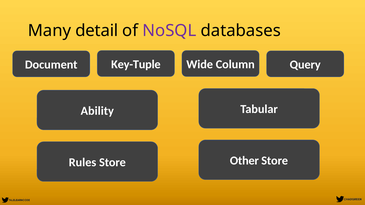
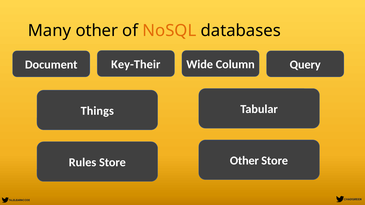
Many detail: detail -> other
NoSQL colour: purple -> orange
Key-Tuple: Key-Tuple -> Key-Their
Ability: Ability -> Things
